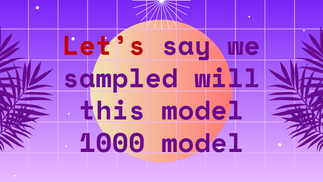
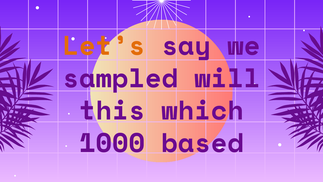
Let’s colour: red -> orange
this model: model -> which
1000 model: model -> based
